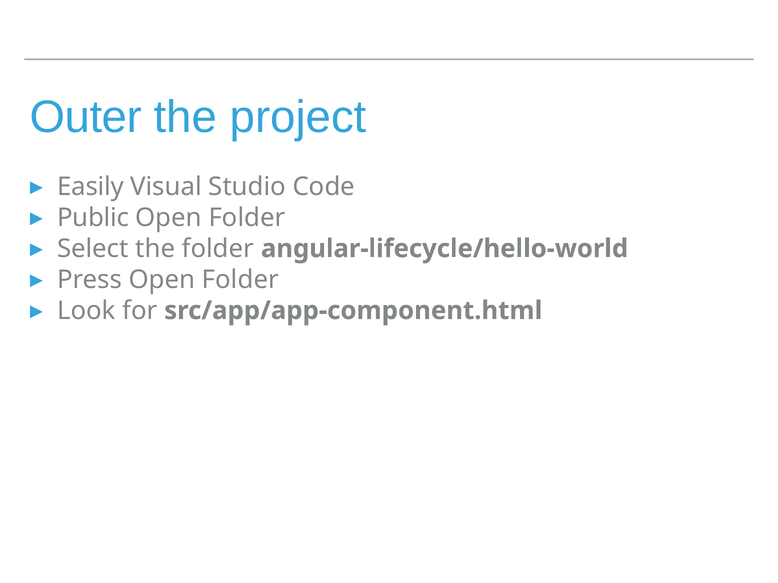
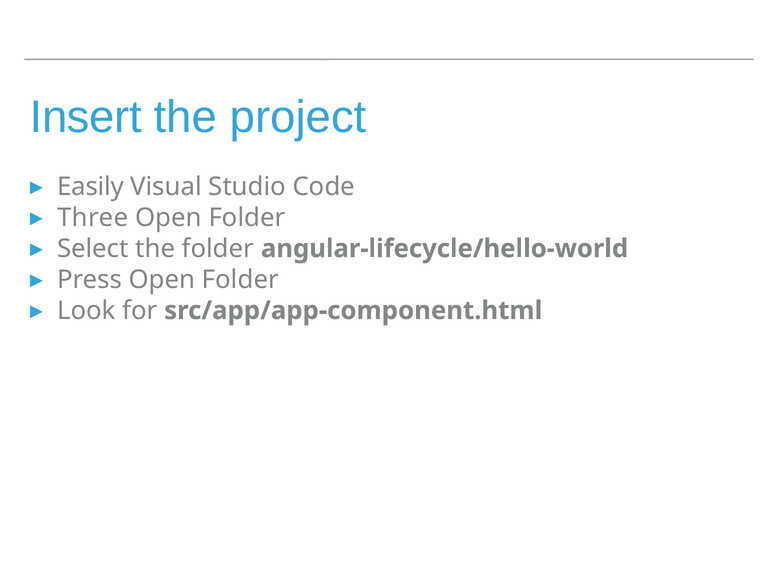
Outer: Outer -> Insert
Public: Public -> Three
